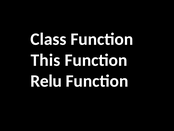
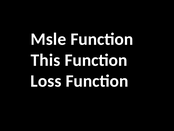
Class: Class -> Msle
Relu: Relu -> Loss
